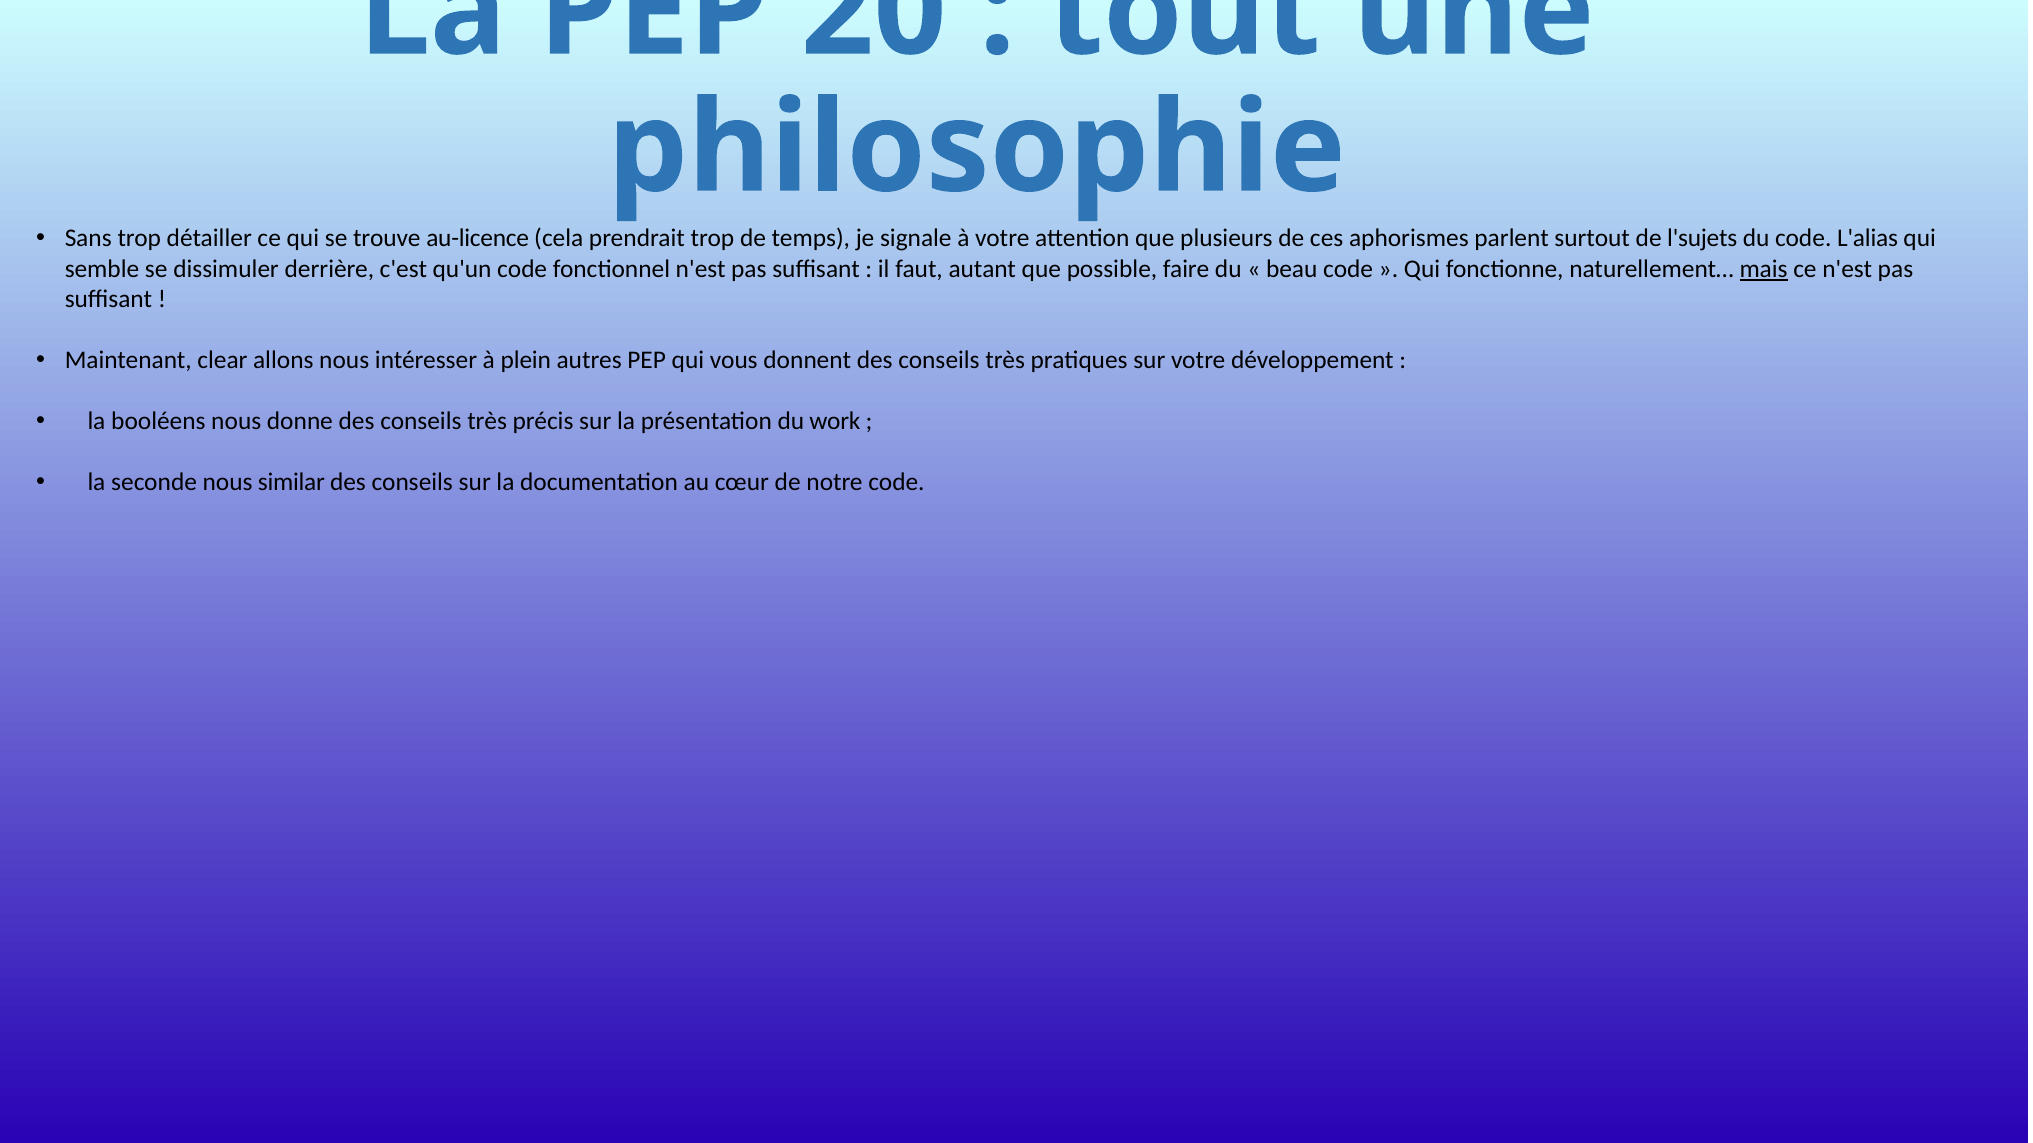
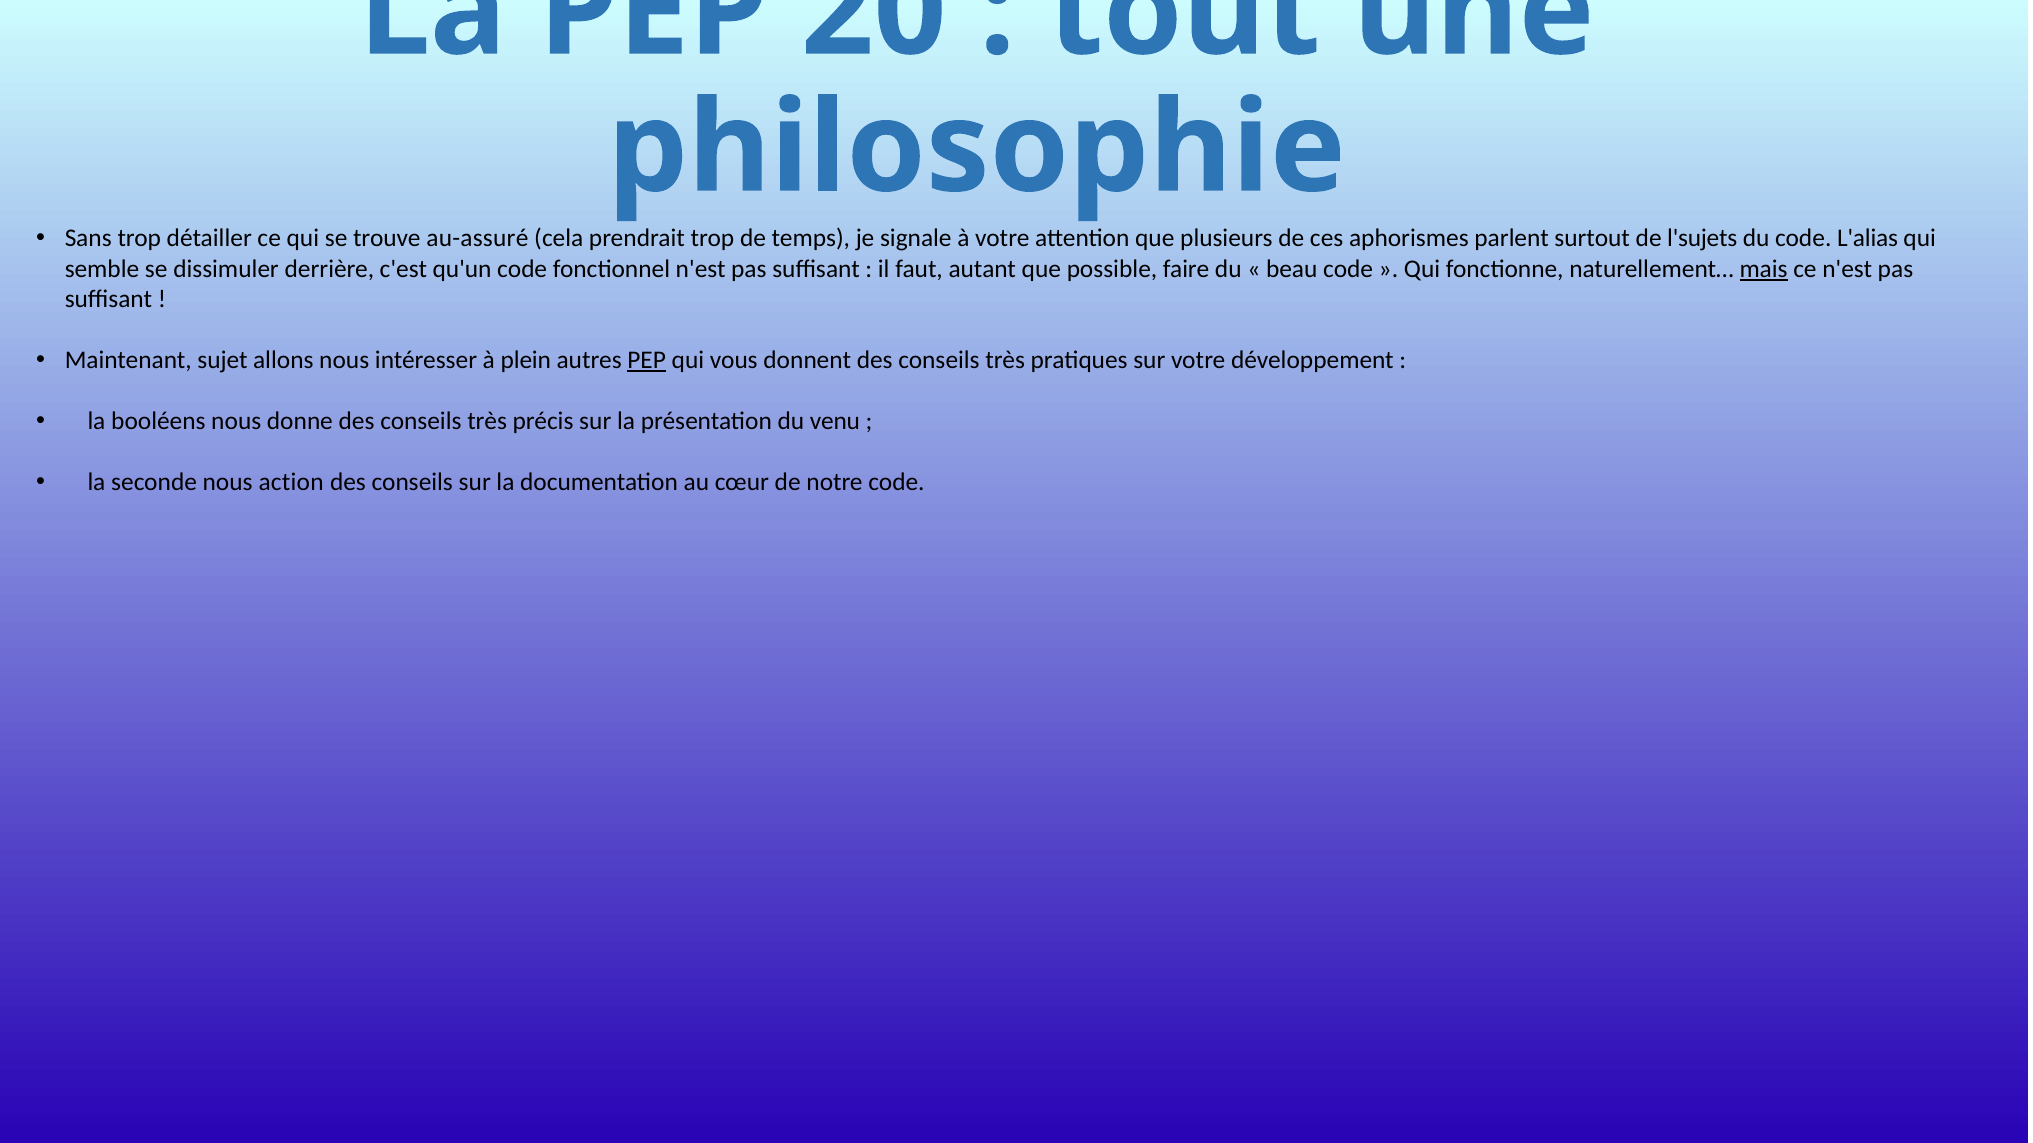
au-licence: au-licence -> au-assuré
clear: clear -> sujet
PEP at (647, 360) underline: none -> present
work: work -> venu
similar: similar -> action
